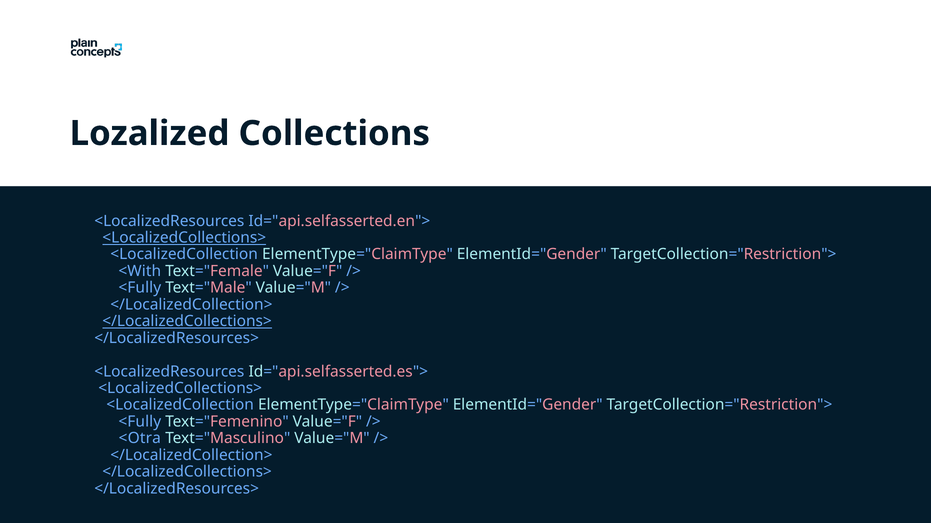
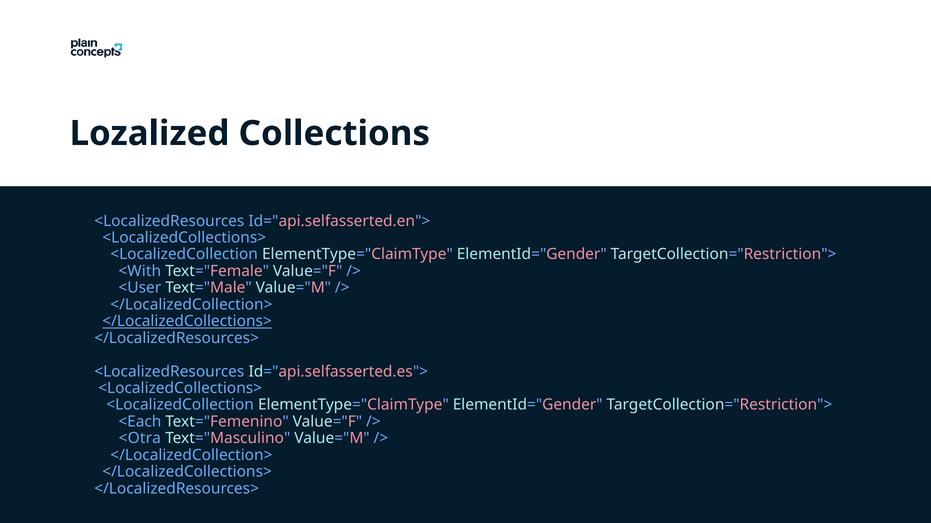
<LocalizedCollections> at (184, 238) underline: present -> none
<Fully at (140, 288): <Fully -> <User
<Fully at (140, 422): <Fully -> <Each
